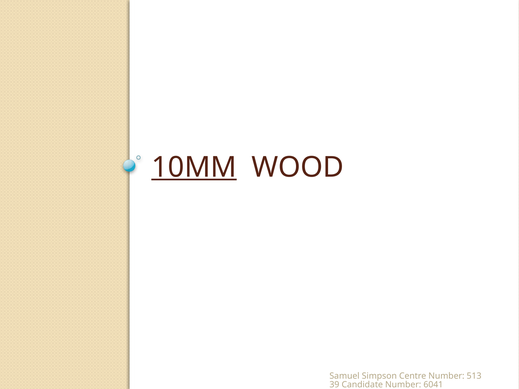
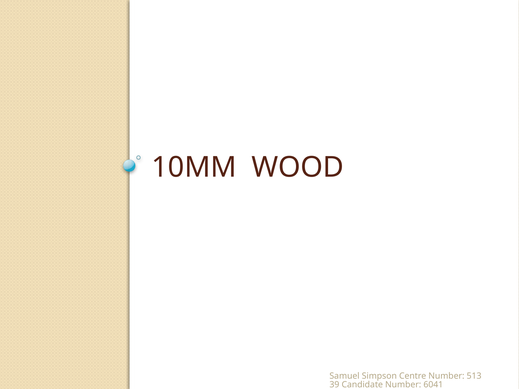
10MM underline: present -> none
